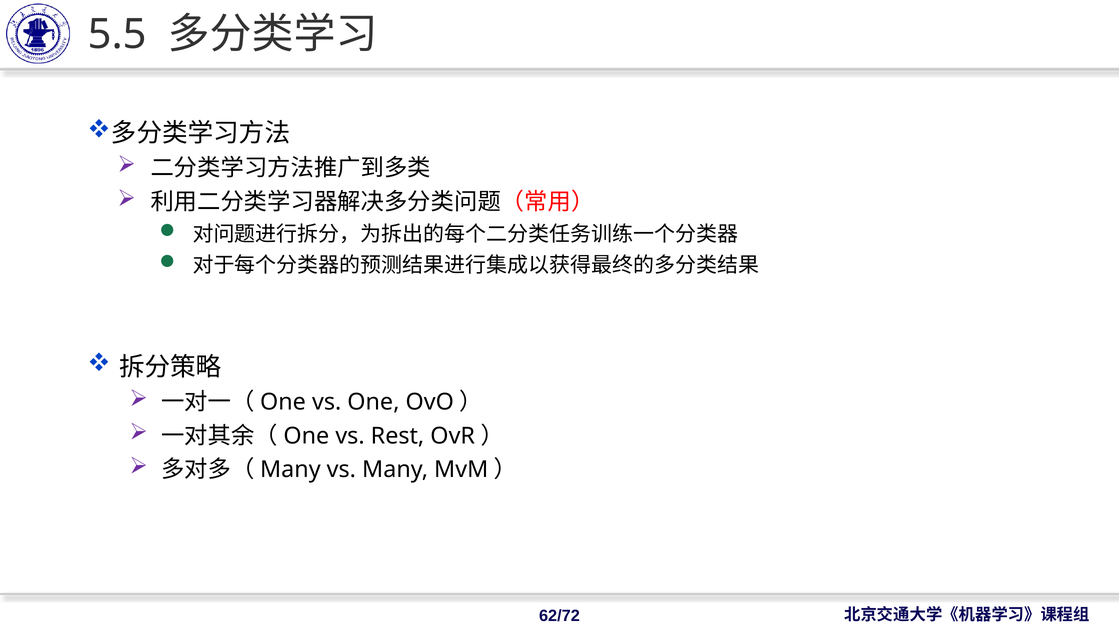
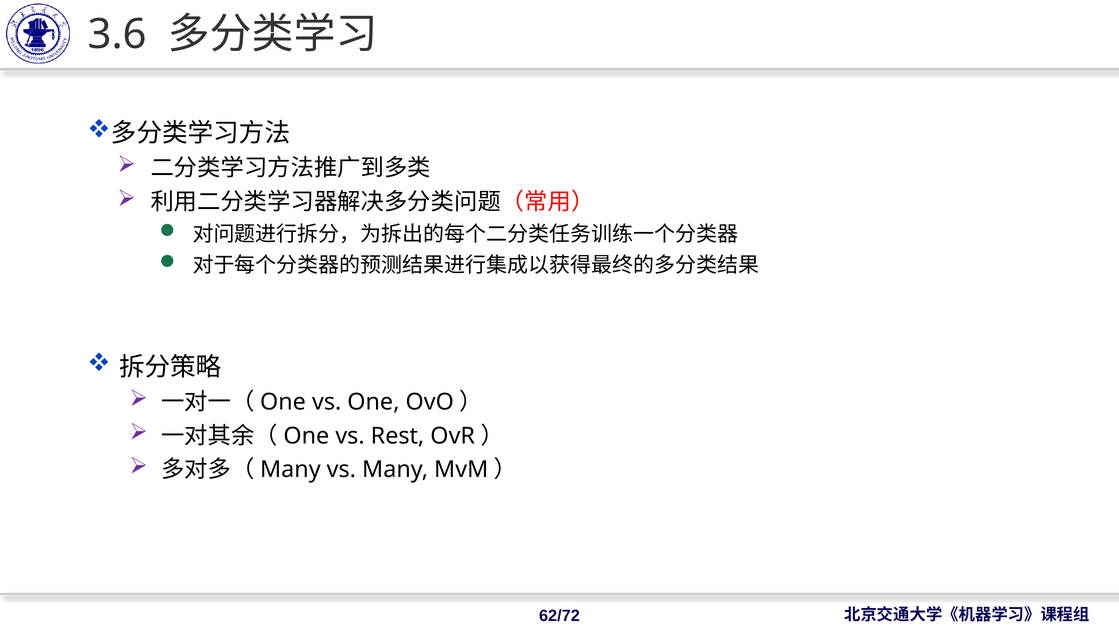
5.5: 5.5 -> 3.6
